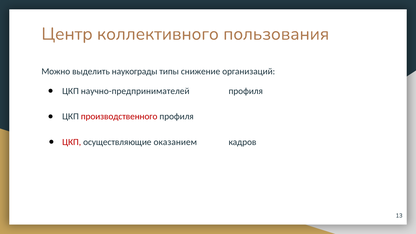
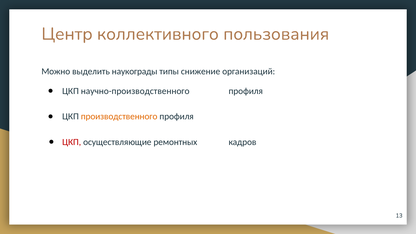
научно-предпринимателей: научно-предпринимателей -> научно-производственного
производственного colour: red -> orange
оказанием: оказанием -> ремонтных
